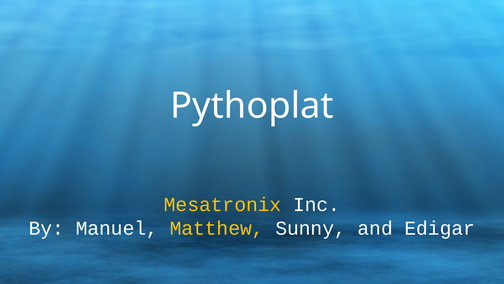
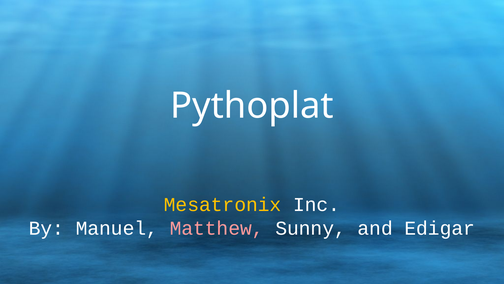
Matthew colour: yellow -> pink
